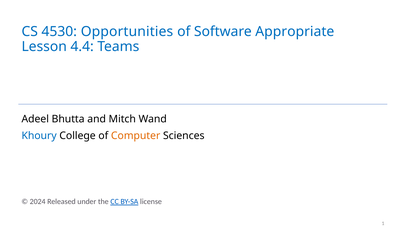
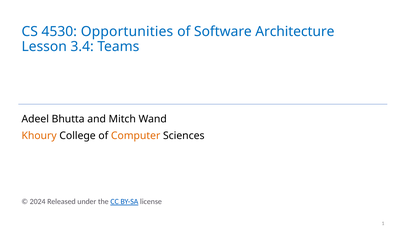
Appropriate: Appropriate -> Architecture
4.4: 4.4 -> 3.4
Khoury colour: blue -> orange
